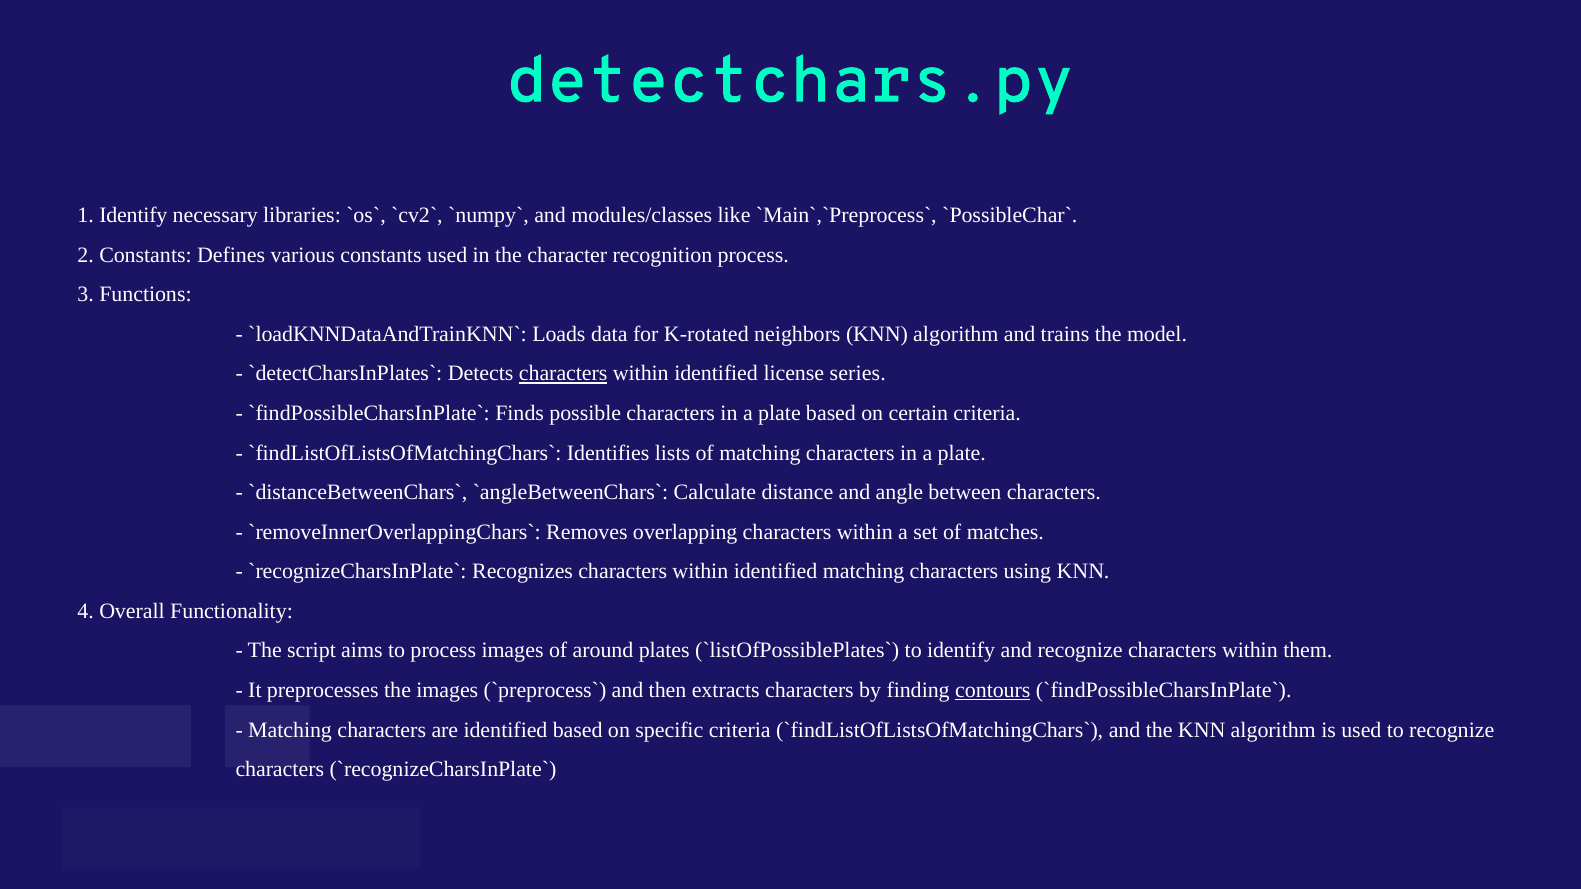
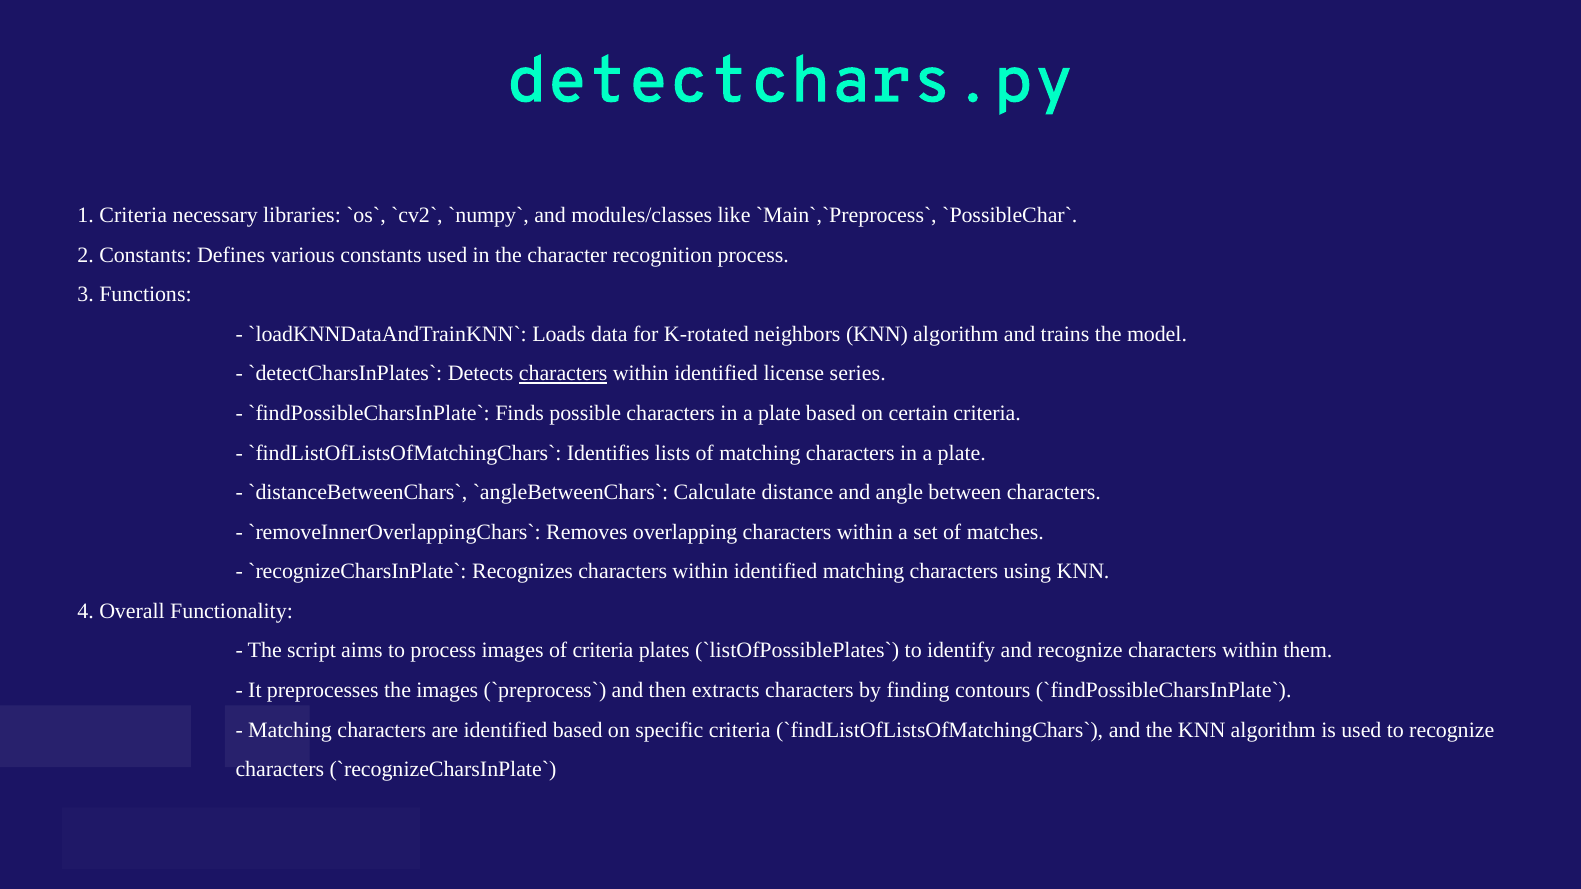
1 Identify: Identify -> Criteria
of around: around -> criteria
contours underline: present -> none
